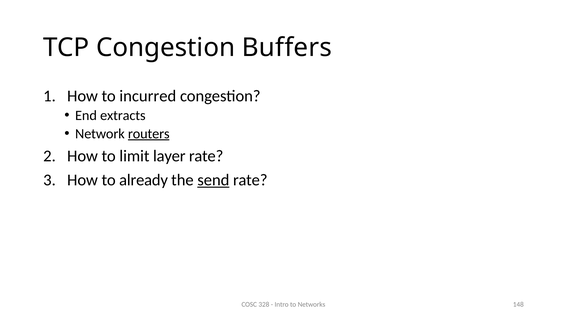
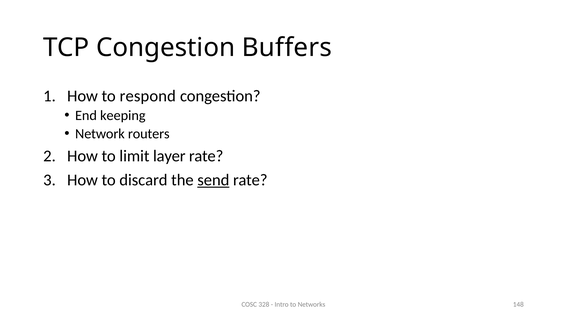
incurred: incurred -> respond
extracts: extracts -> keeping
routers underline: present -> none
already: already -> discard
